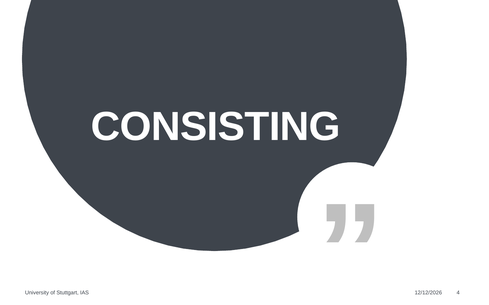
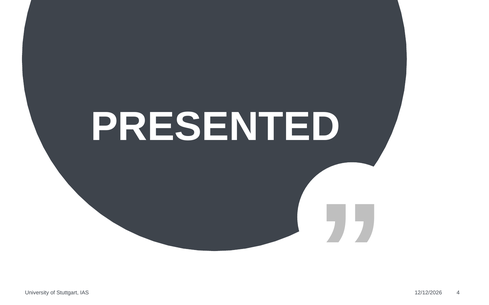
CONSISTING: CONSISTING -> PRESENTED
